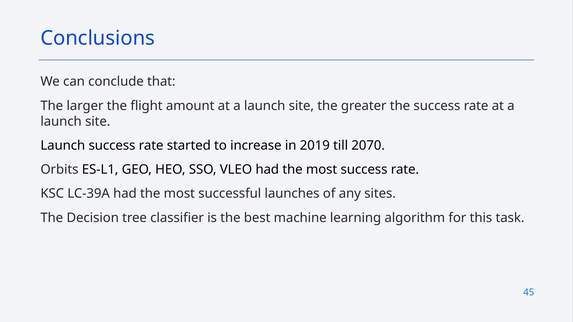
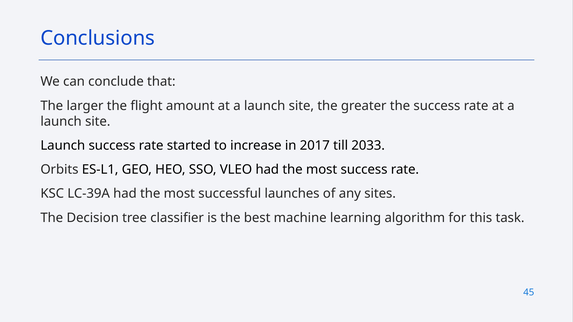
2019: 2019 -> 2017
2070: 2070 -> 2033
